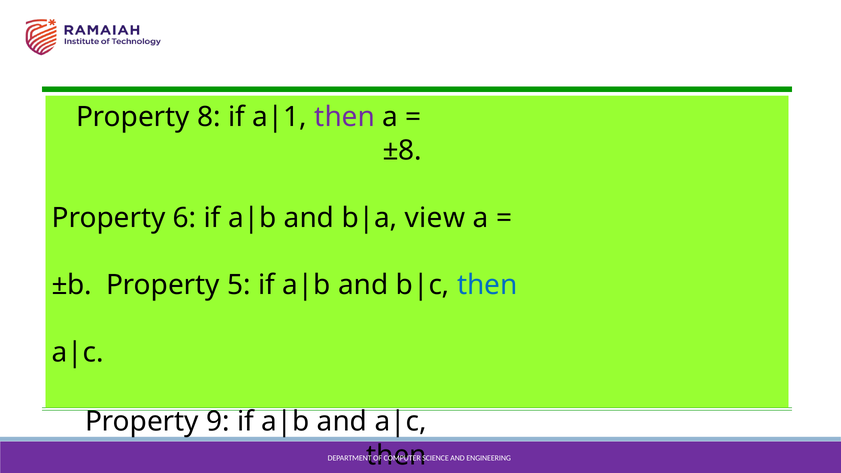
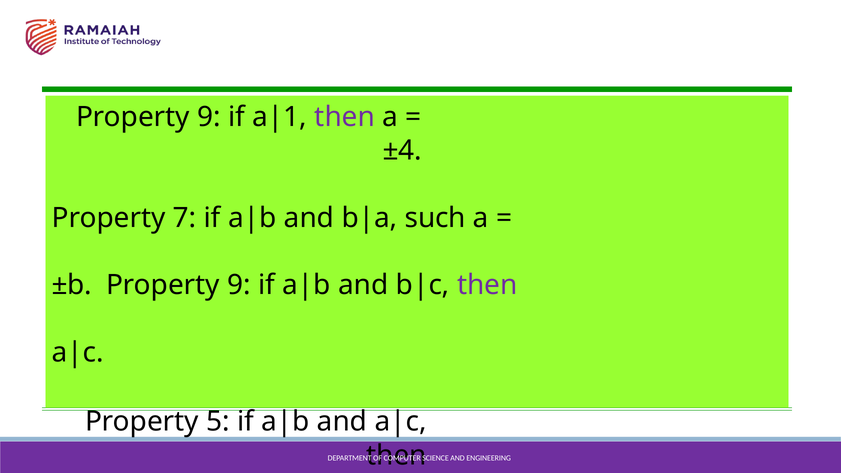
8 at (209, 117): 8 -> 9
±8: ±8 -> ±4
6: 6 -> 7
view: view -> such
±b Property 5: 5 -> 9
then at (487, 285) colour: blue -> purple
9: 9 -> 5
